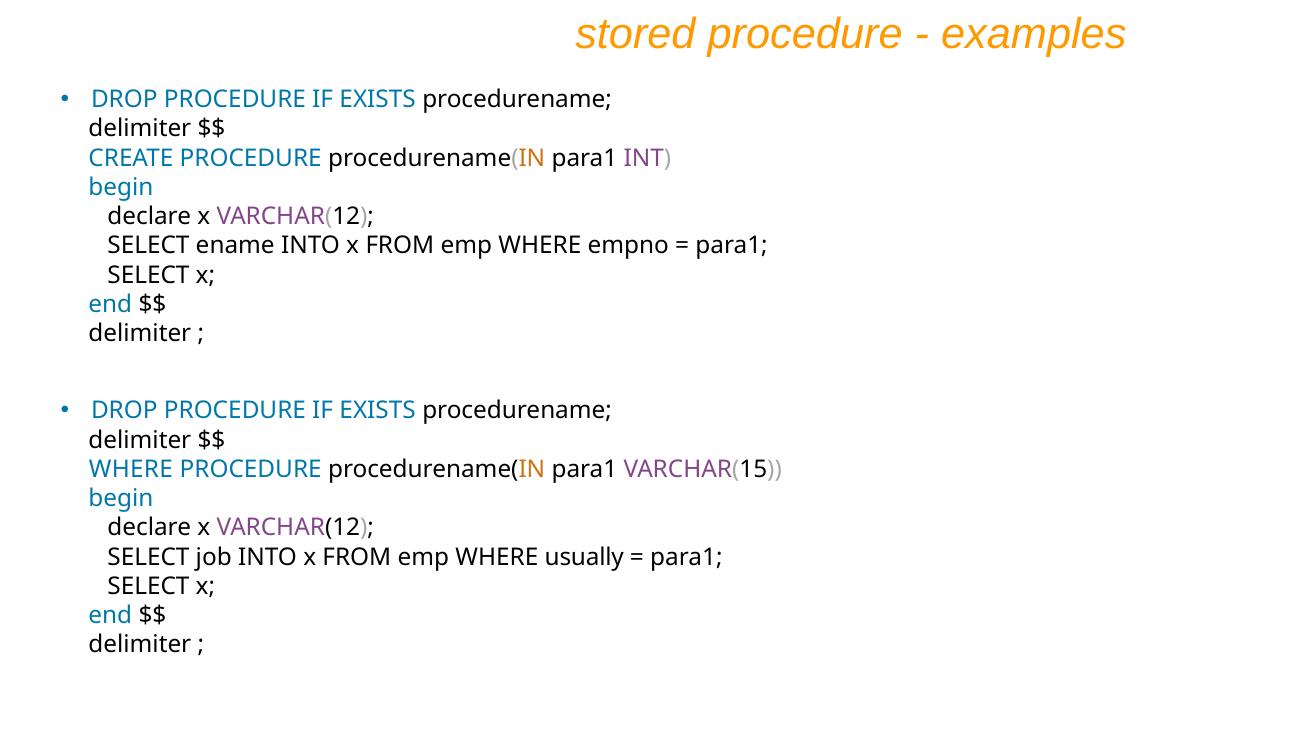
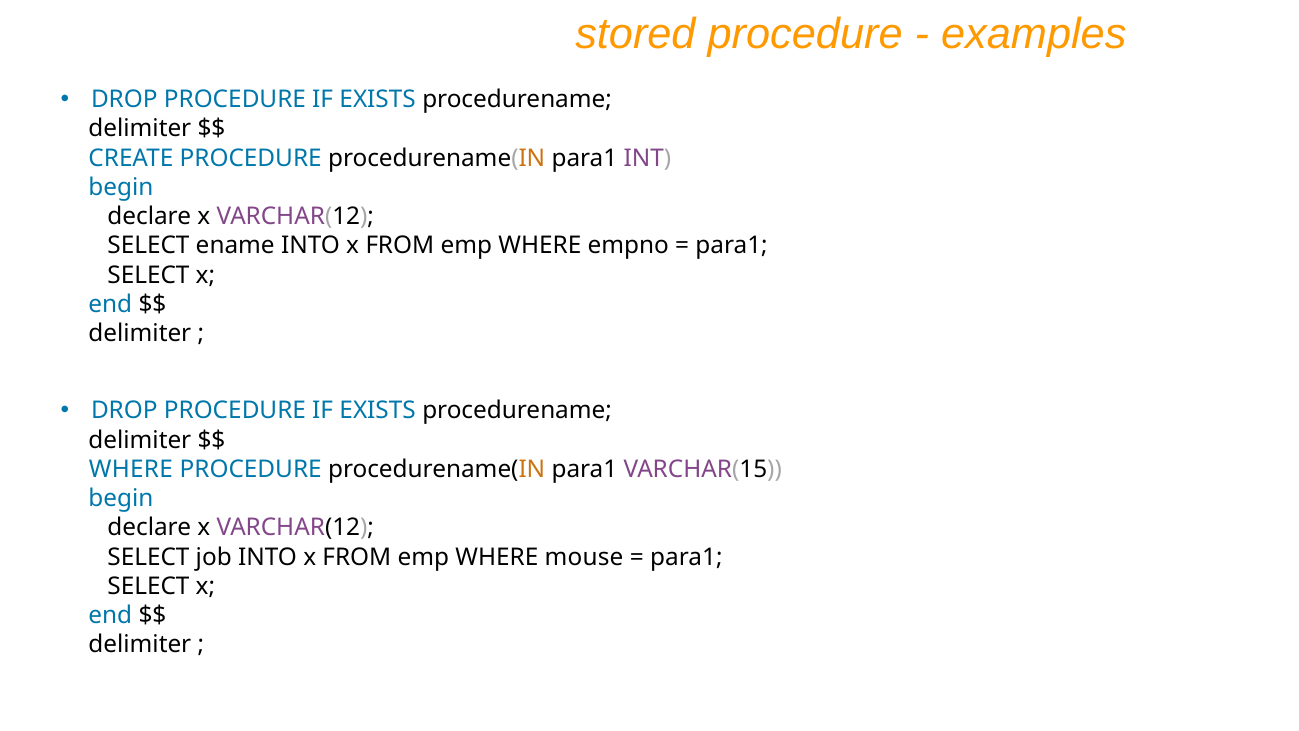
usually: usually -> mouse
